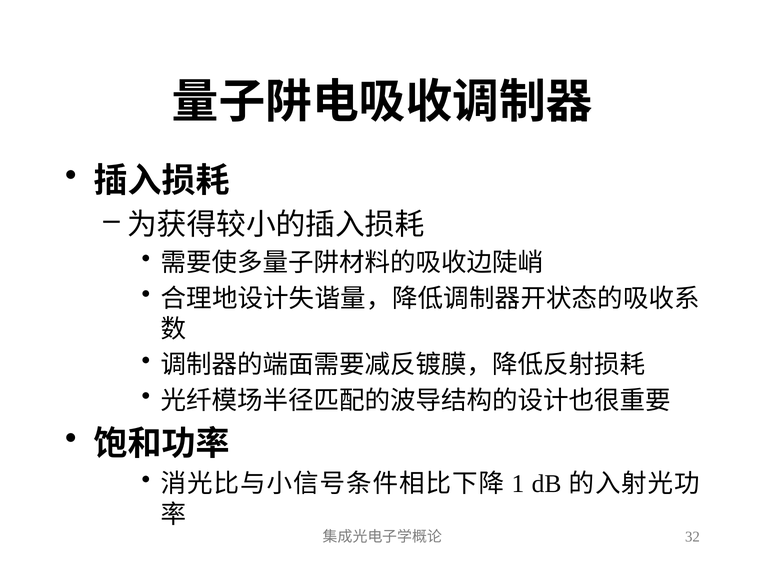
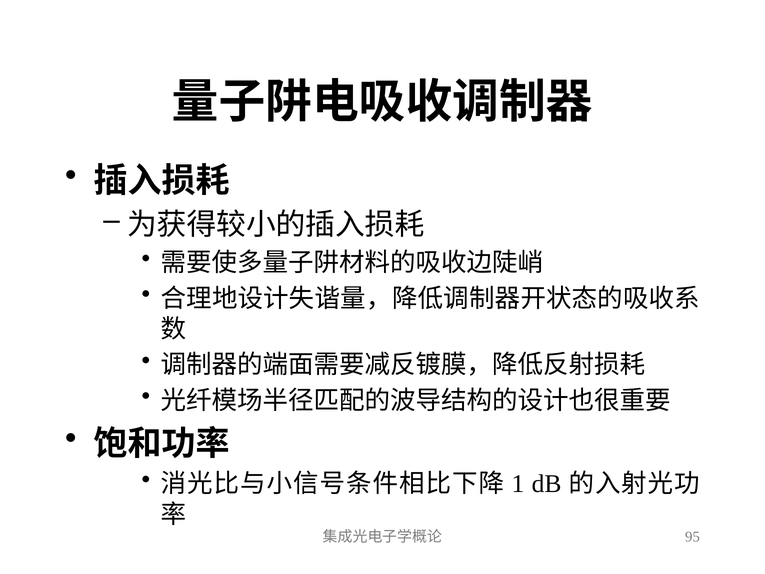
32: 32 -> 95
